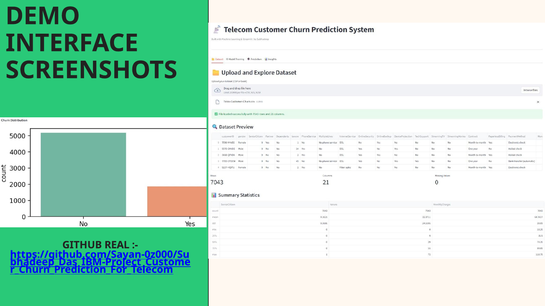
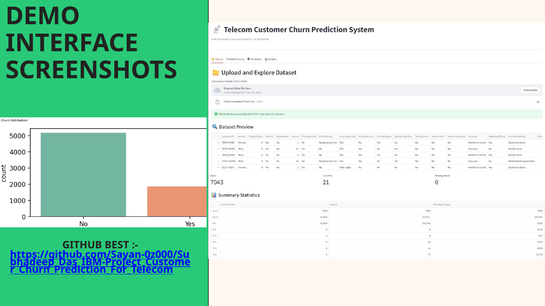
REAL: REAL -> BEST
